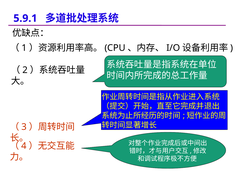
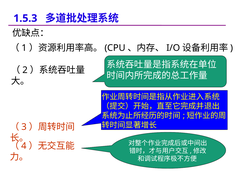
5.9.1: 5.9.1 -> 1.5.3
